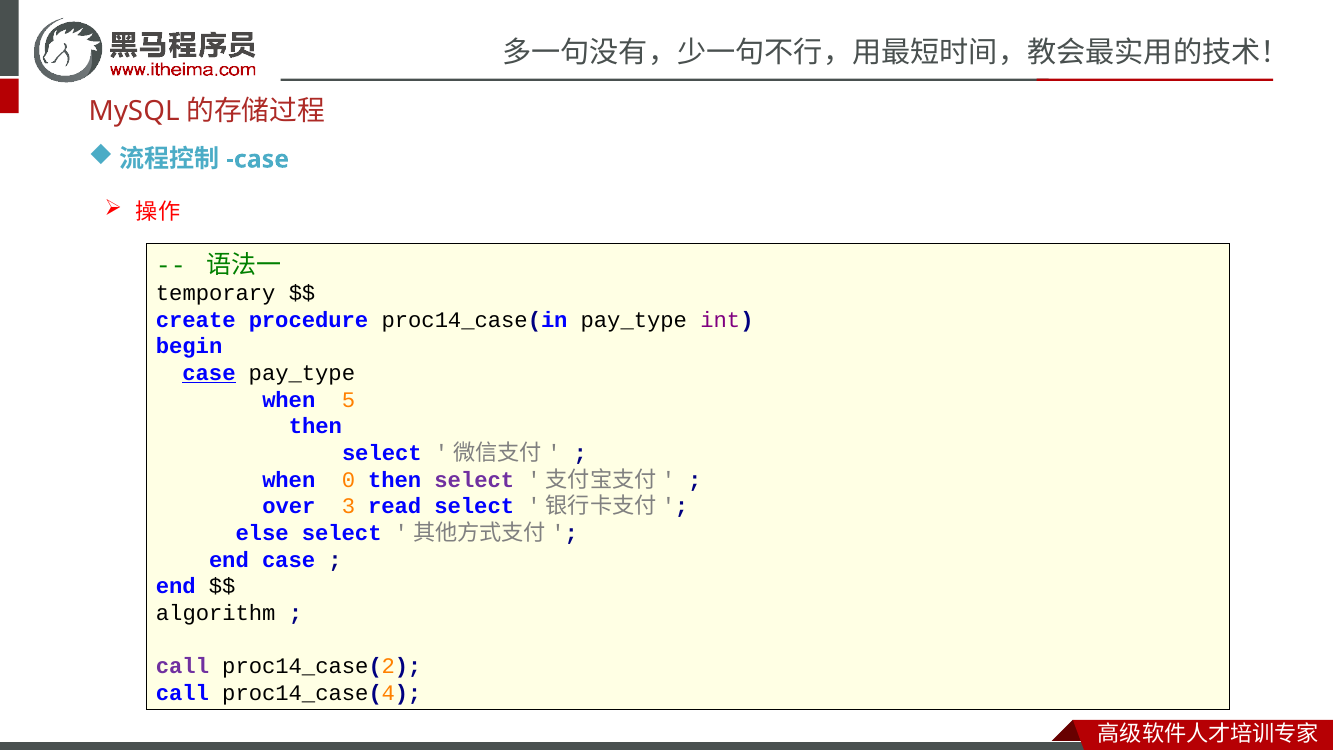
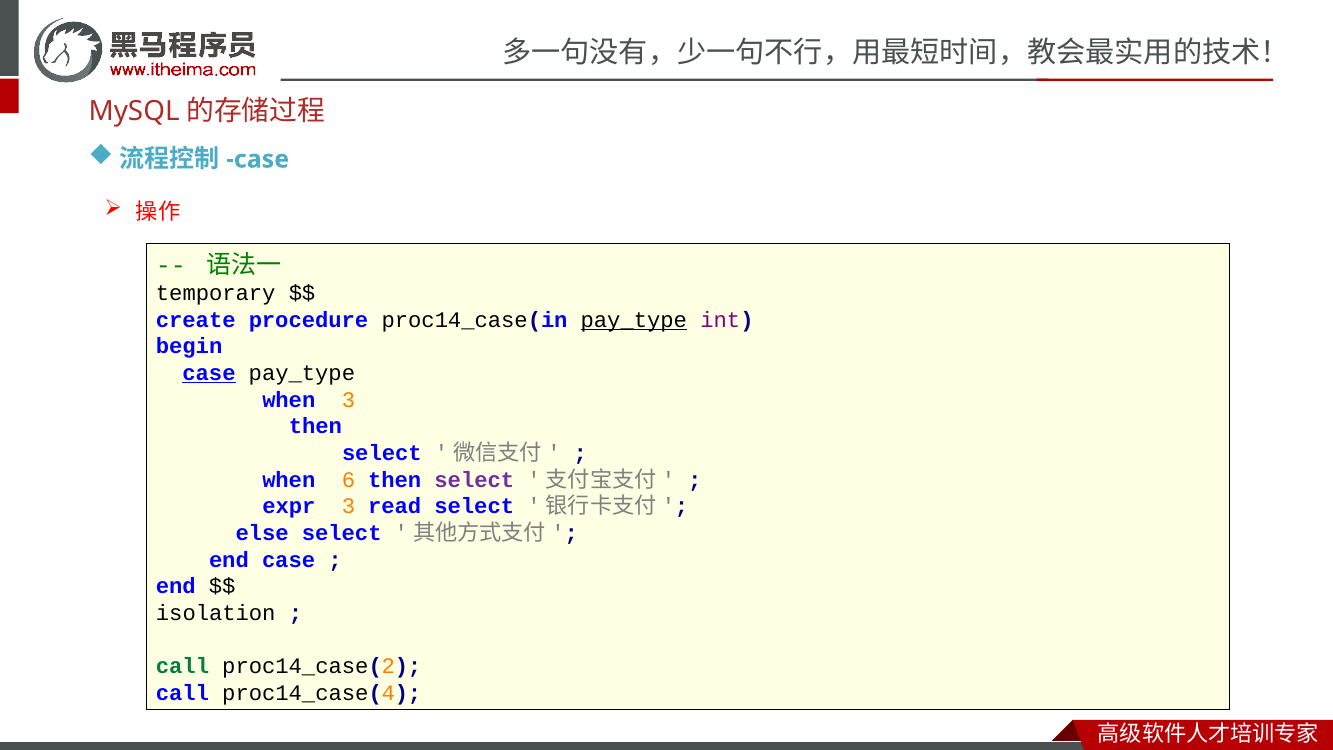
pay_type at (634, 320) underline: none -> present
when 5: 5 -> 3
0: 0 -> 6
over: over -> expr
algorithm: algorithm -> isolation
call at (183, 666) colour: purple -> green
